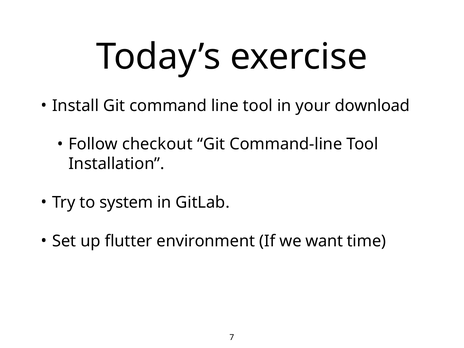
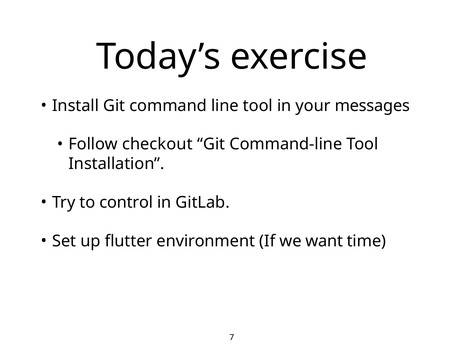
download: download -> messages
system: system -> control
